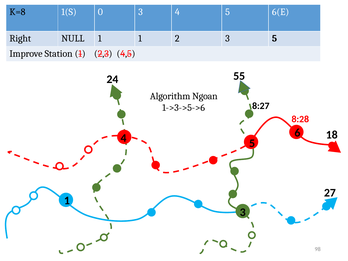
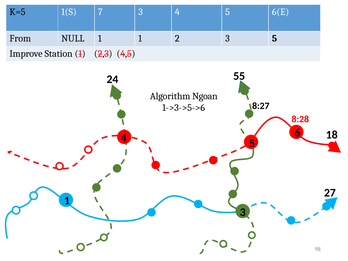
K=8: K=8 -> K=5
0: 0 -> 7
Right: Right -> From
